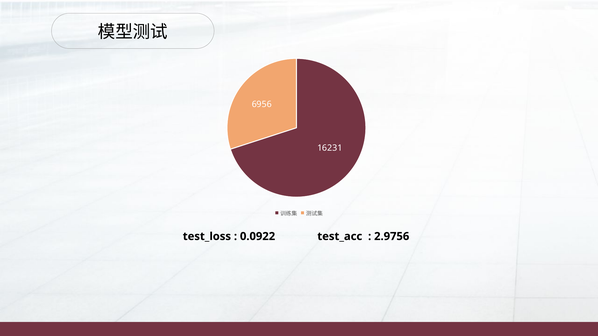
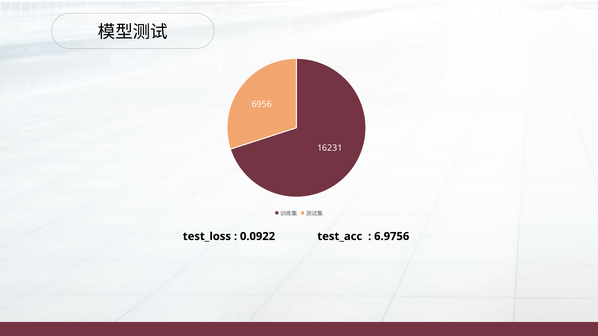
2.9756: 2.9756 -> 6.9756
